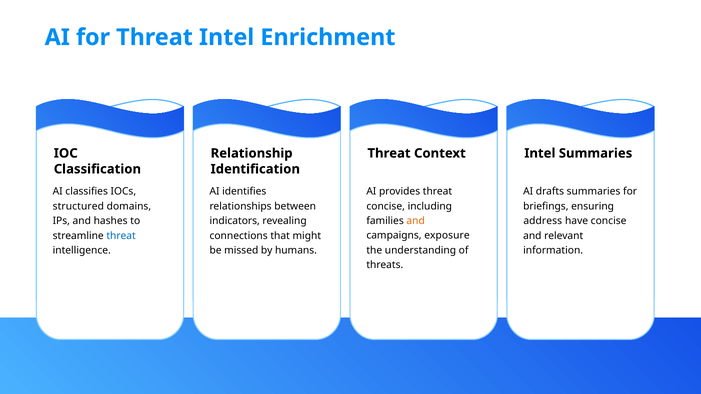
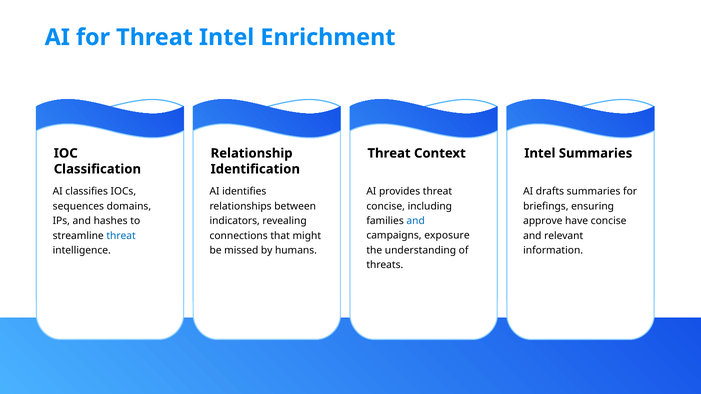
structured: structured -> sequences
and at (416, 221) colour: orange -> blue
address: address -> approve
